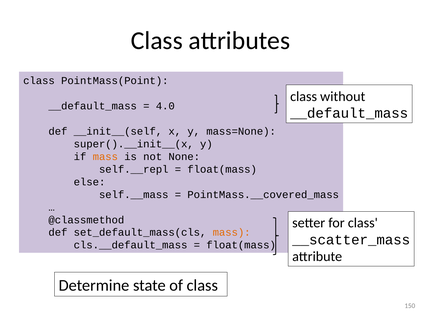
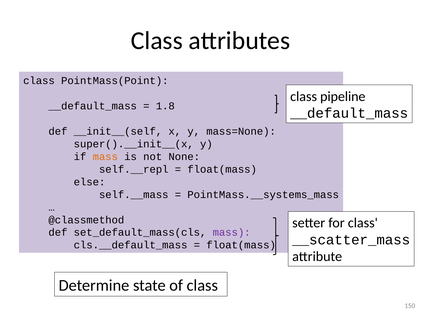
without: without -> pipeline
4.0: 4.0 -> 1.8
PointMass.__covered_mass: PointMass.__covered_mass -> PointMass.__systems_mass
mass at (232, 232) colour: orange -> purple
